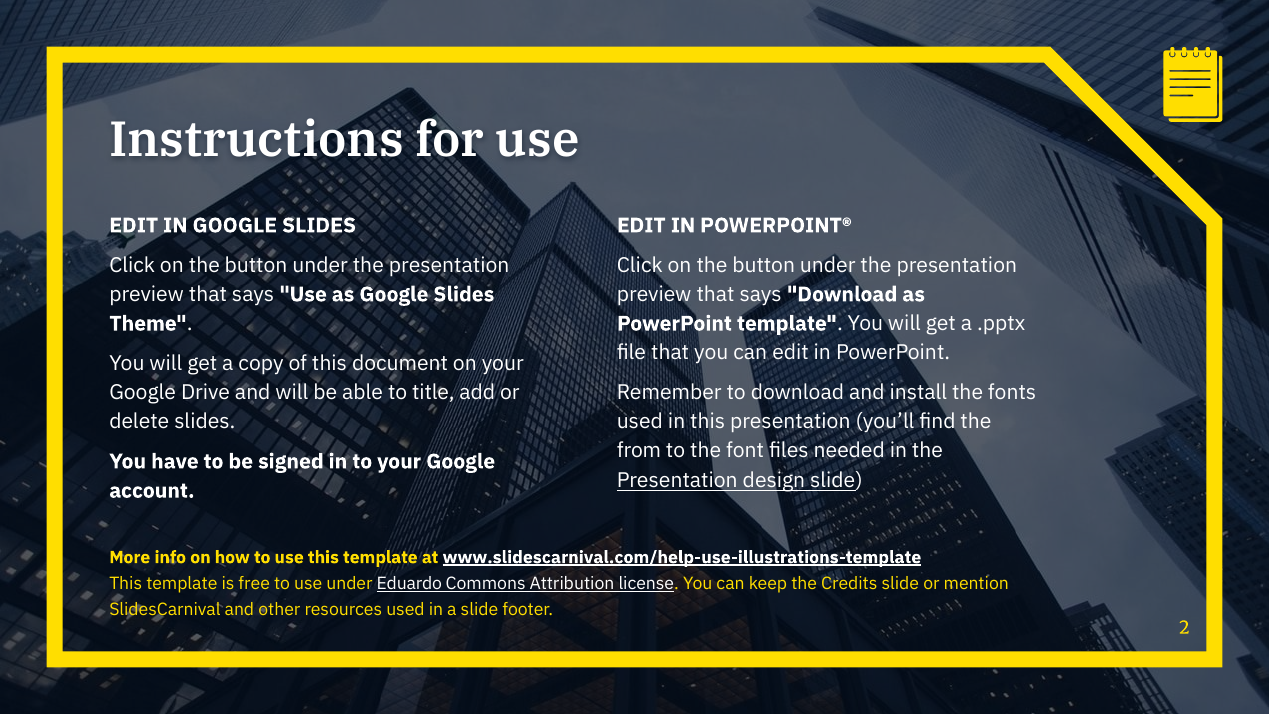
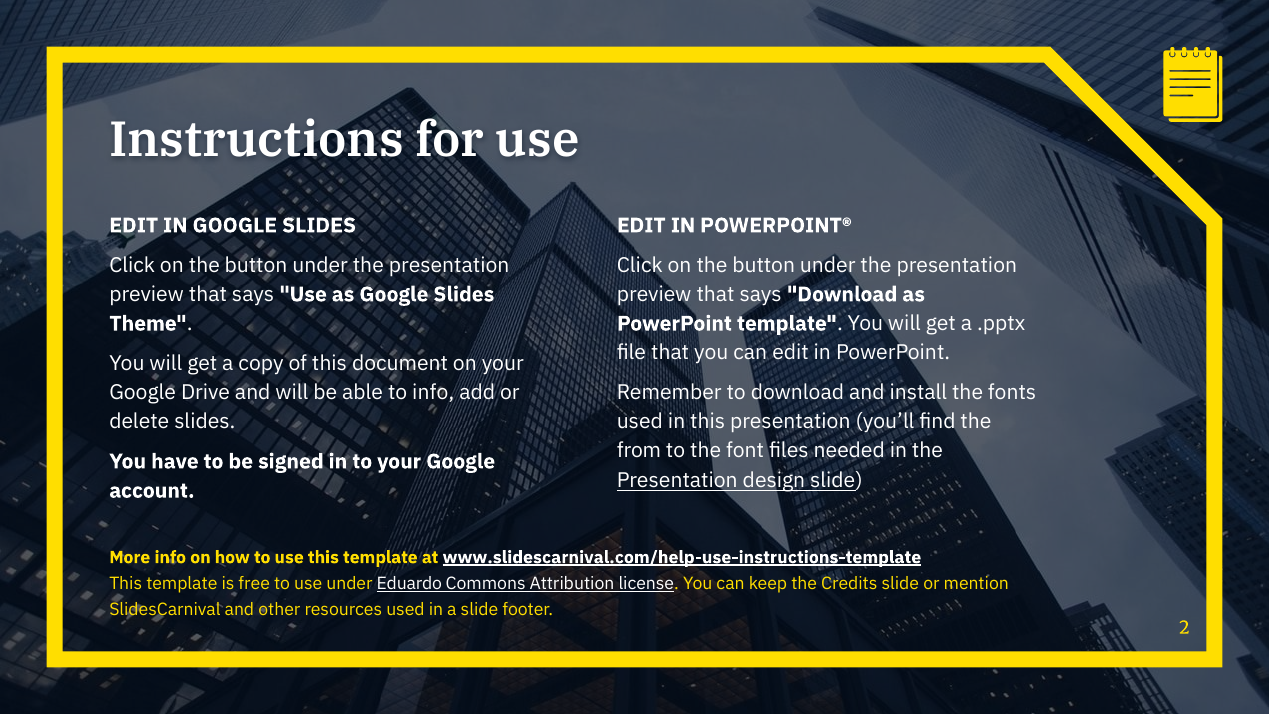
to title: title -> info
www.slidescarnival.com/help-use-illustrations-template: www.slidescarnival.com/help-use-illustrations-template -> www.slidescarnival.com/help-use-instructions-template
